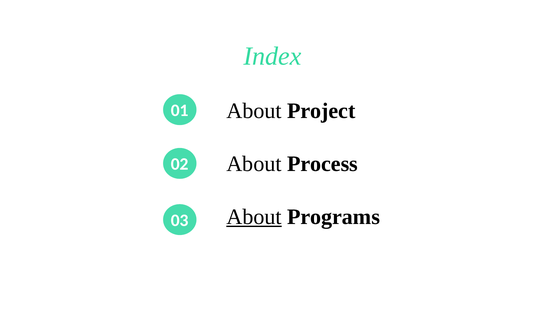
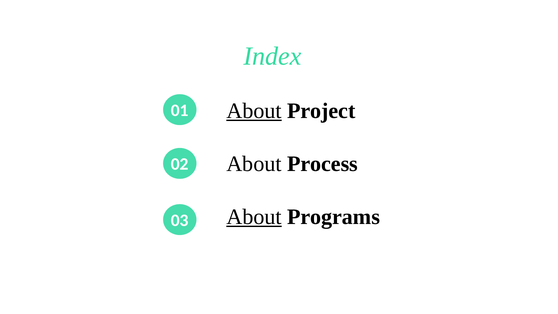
About at (254, 111) underline: none -> present
